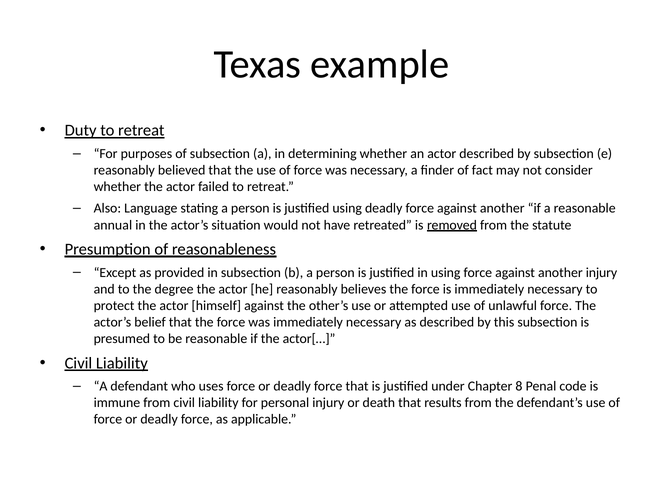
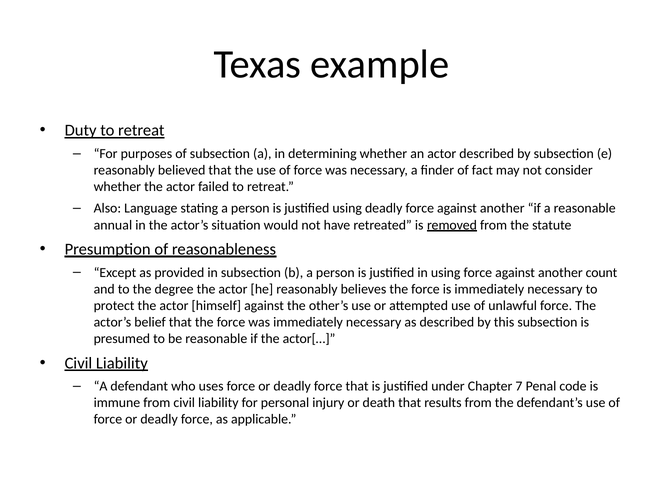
another injury: injury -> count
8: 8 -> 7
